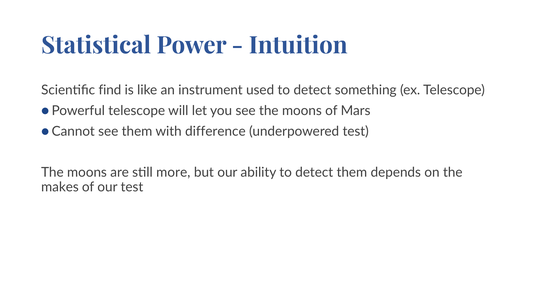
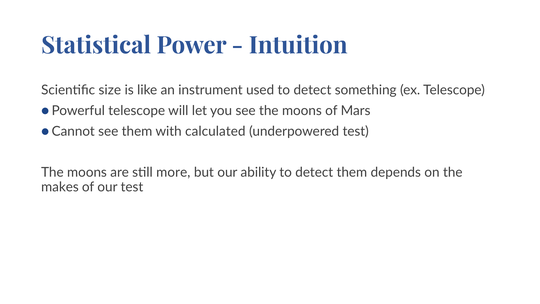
find: find -> size
difference: difference -> calculated
